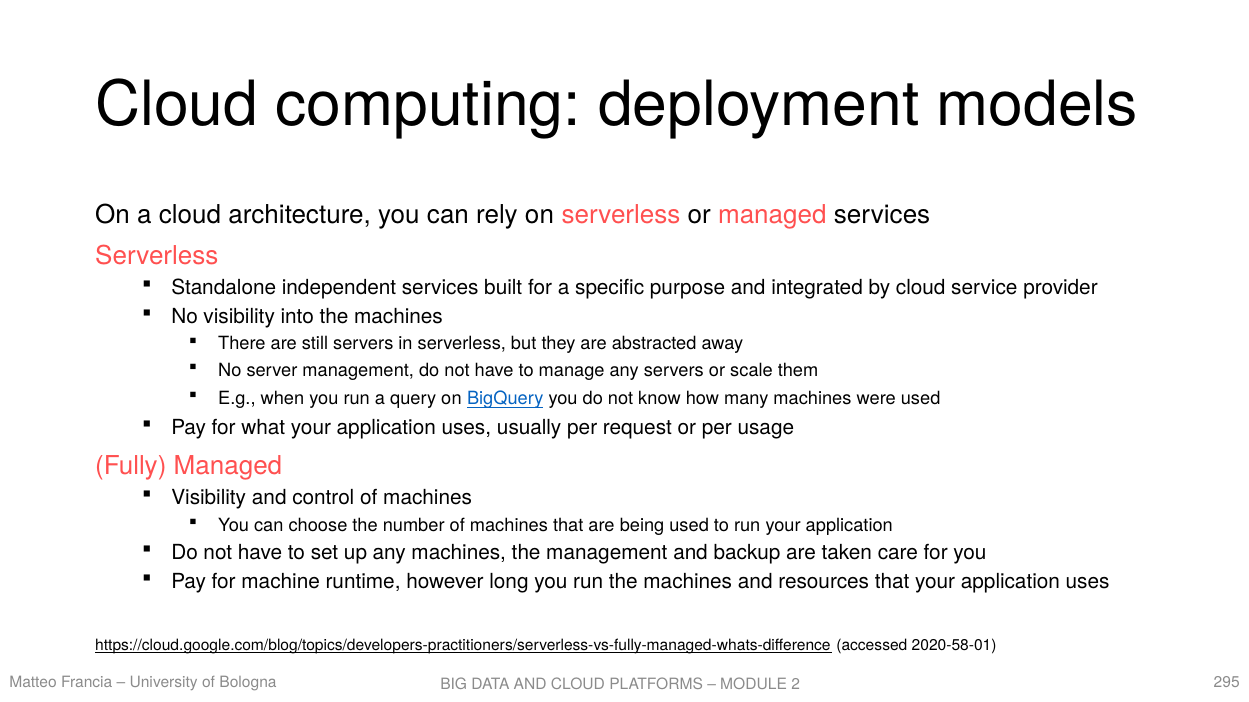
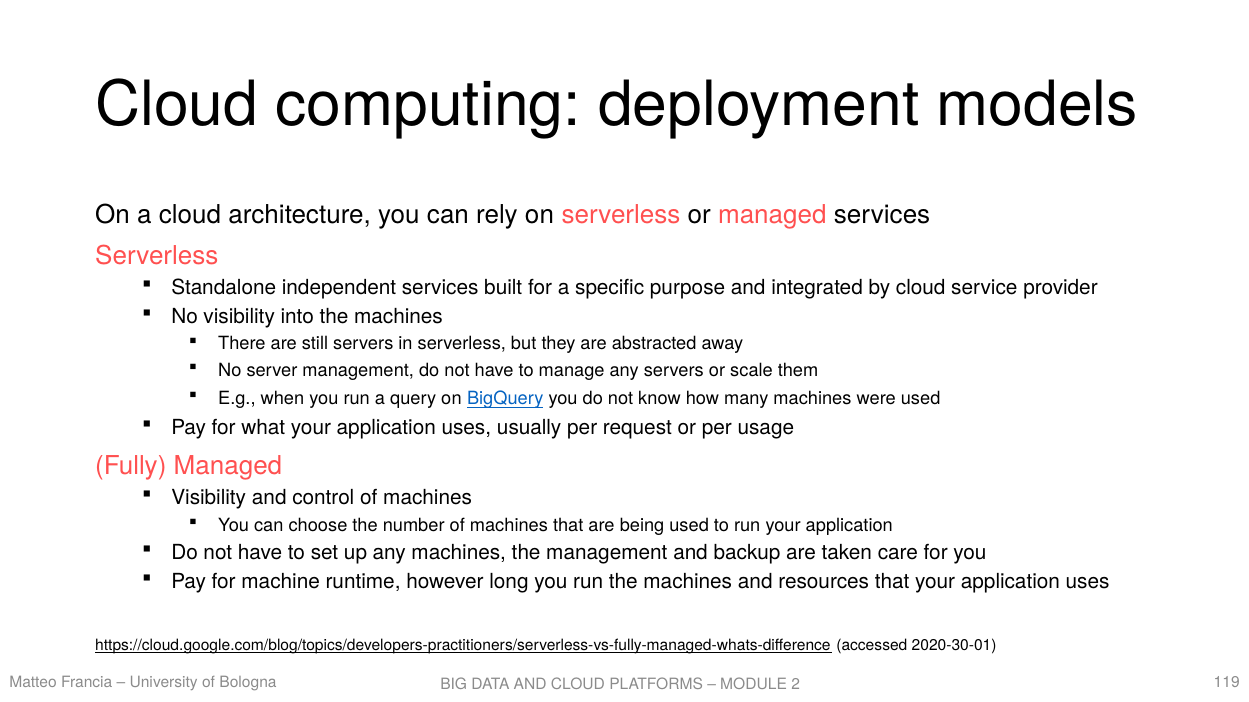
2020-58-01: 2020-58-01 -> 2020-30-01
295: 295 -> 119
